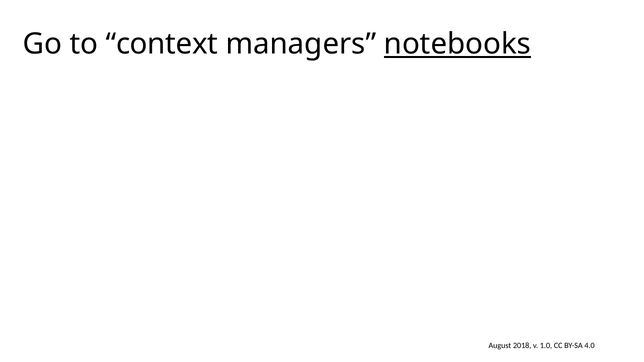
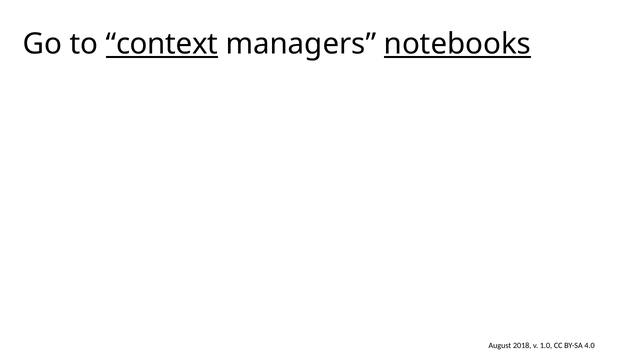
context underline: none -> present
